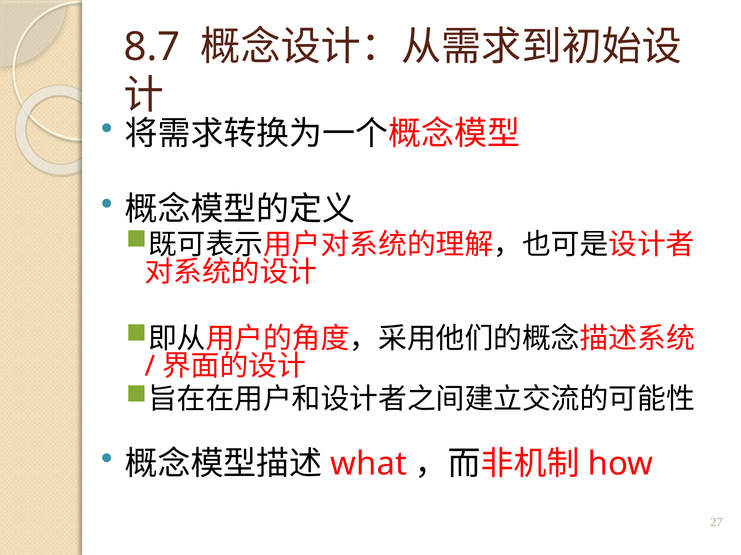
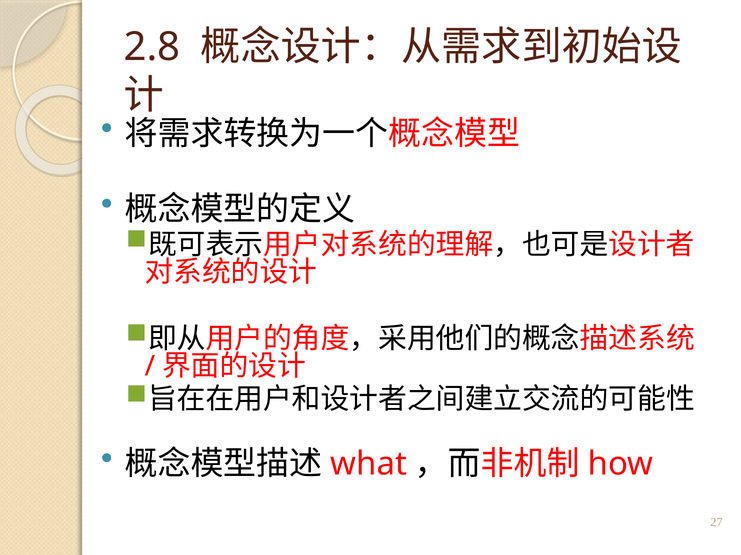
8.7: 8.7 -> 2.8
